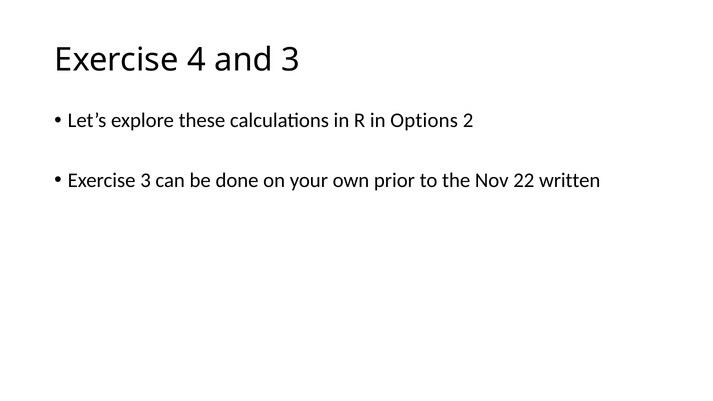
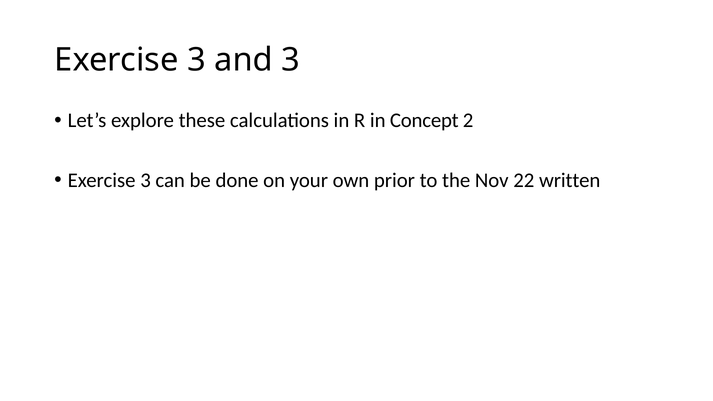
4 at (196, 60): 4 -> 3
Options: Options -> Concept
